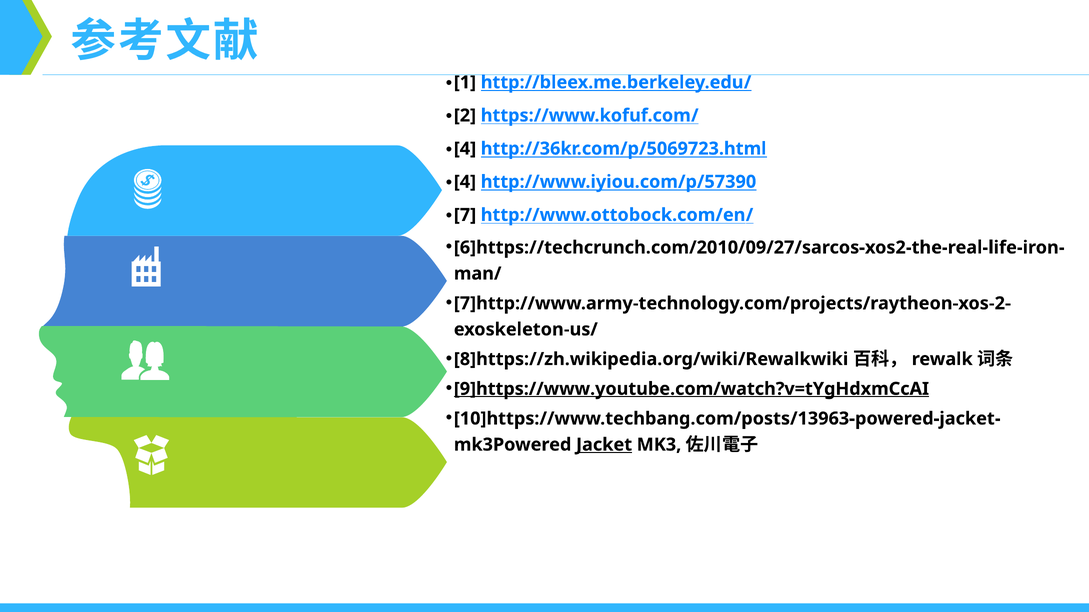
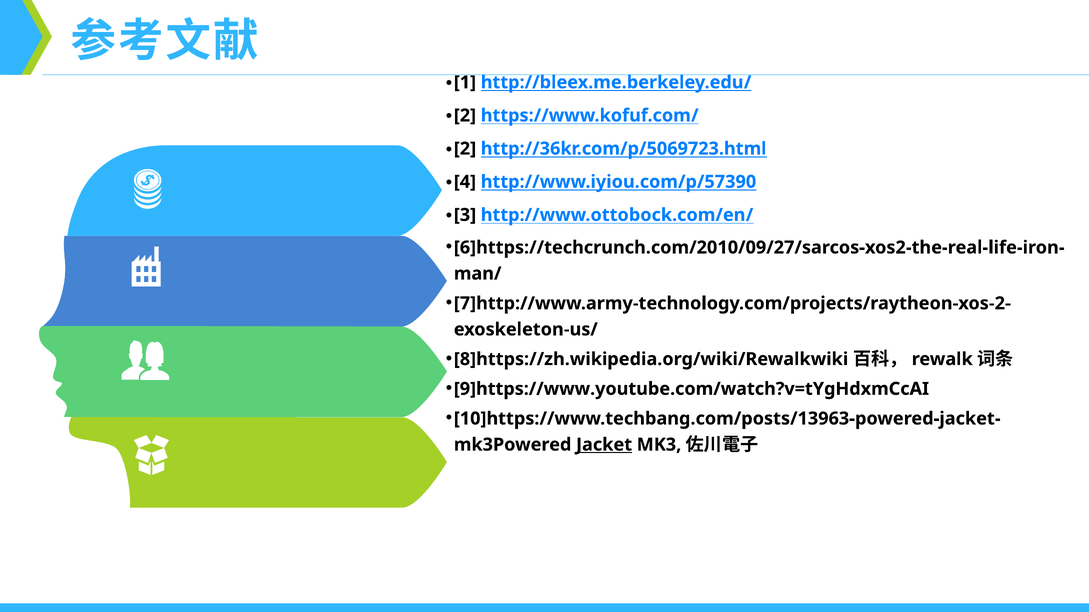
4 at (465, 149): 4 -> 2
7: 7 -> 3
9]https://www.youtube.com/watch?v=tYgHdxmCcAI underline: present -> none
